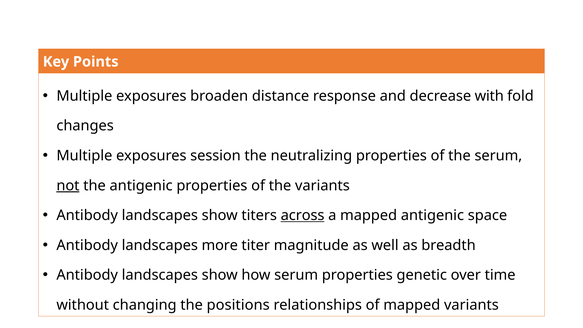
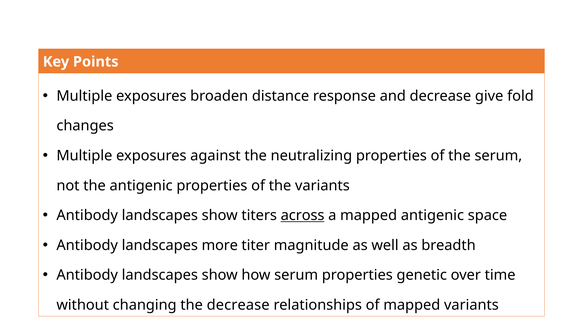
with: with -> give
session: session -> against
not underline: present -> none
the positions: positions -> decrease
